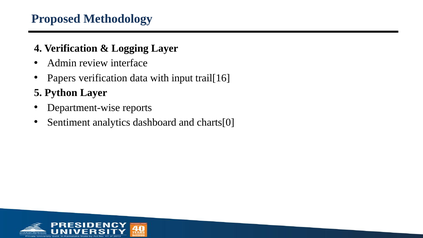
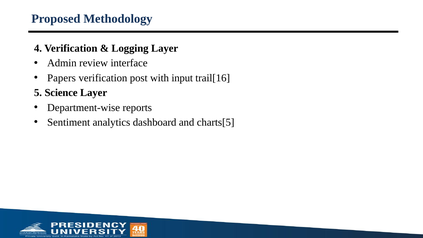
data: data -> post
Python: Python -> Science
charts[0: charts[0 -> charts[5
